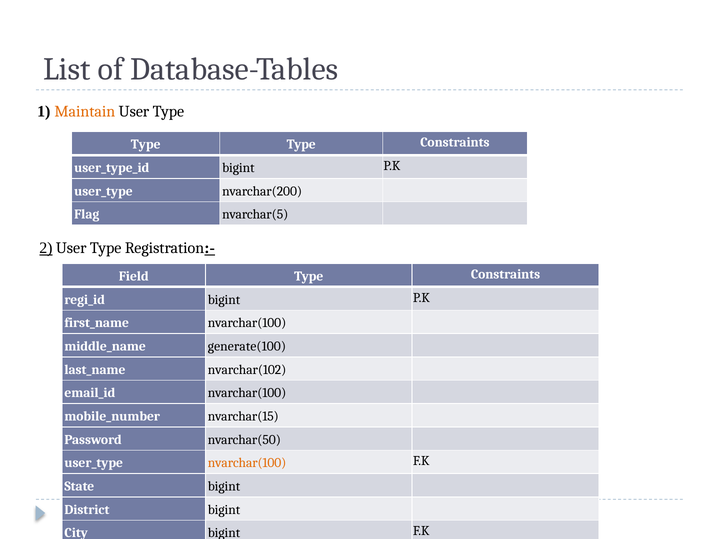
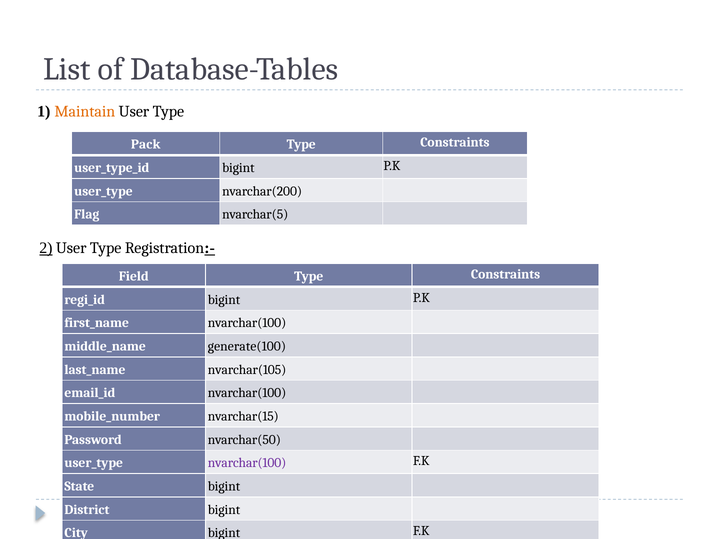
Type at (146, 145): Type -> Pack
nvarchar(102: nvarchar(102 -> nvarchar(105
nvarchar(100 at (247, 463) colour: orange -> purple
